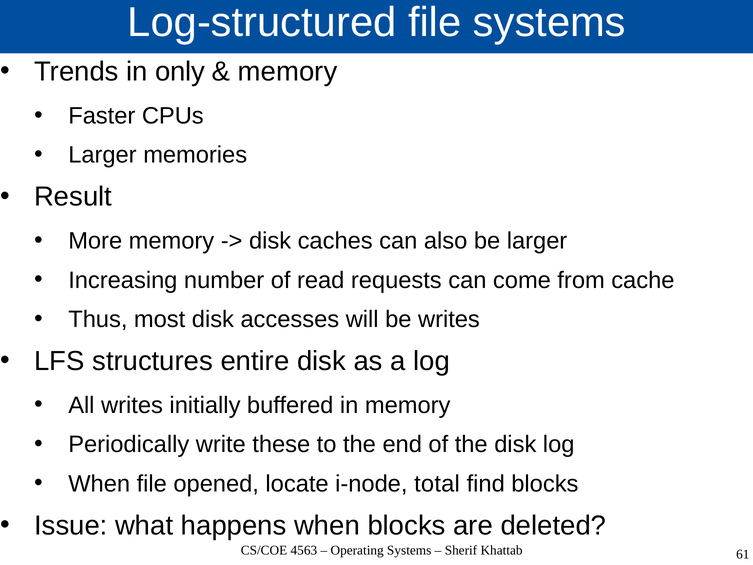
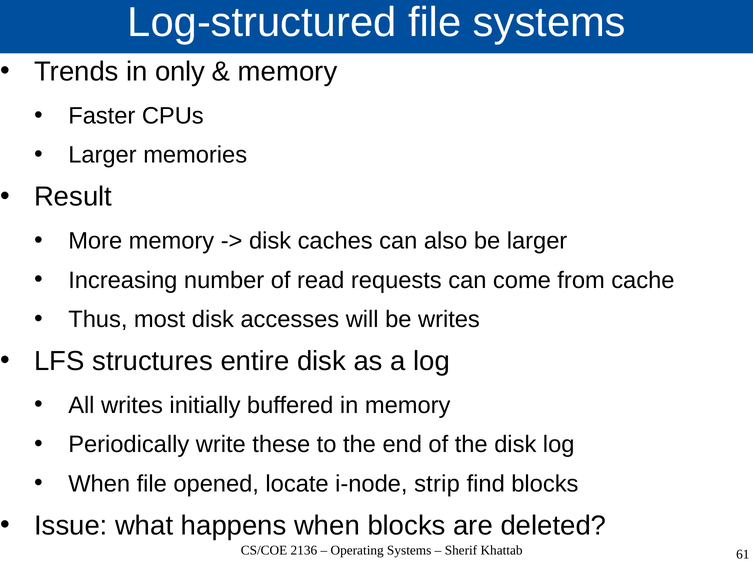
total: total -> strip
4563: 4563 -> 2136
